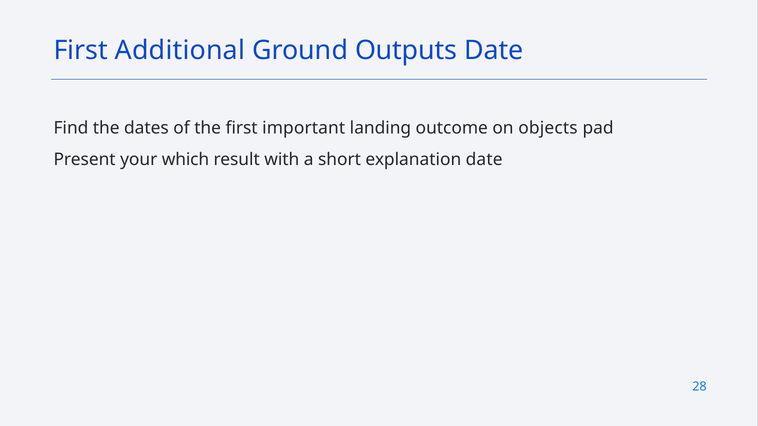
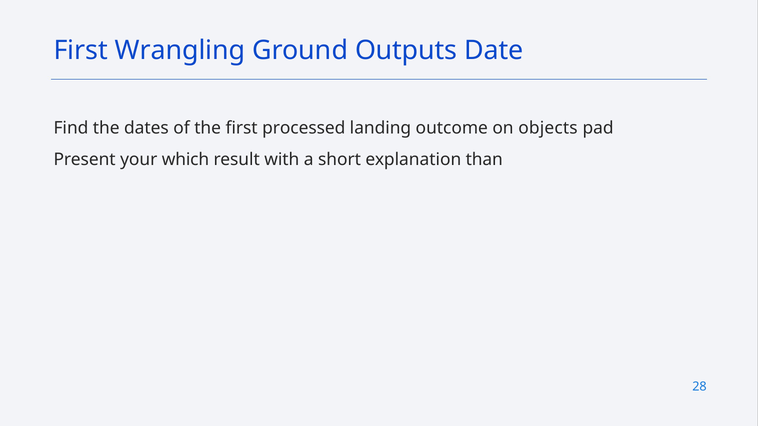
Additional: Additional -> Wrangling
important: important -> processed
explanation date: date -> than
